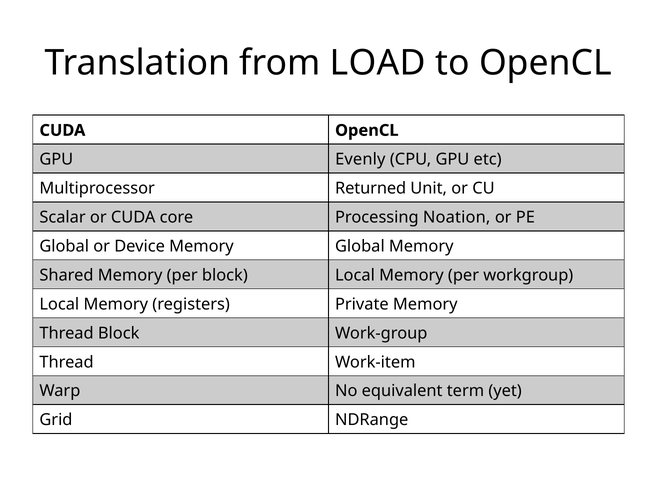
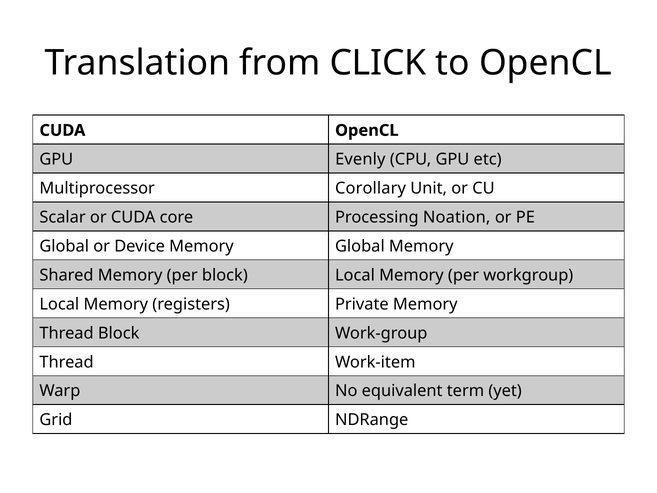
LOAD: LOAD -> CLICK
Returned: Returned -> Corollary
